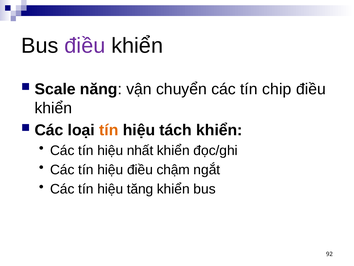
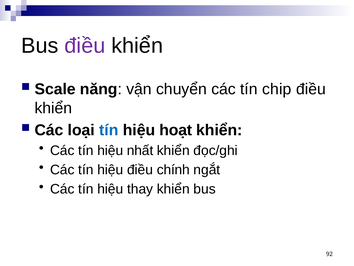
tín at (109, 130) colour: orange -> blue
tách: tách -> hoạt
chậm: chậm -> chính
tăng: tăng -> thay
